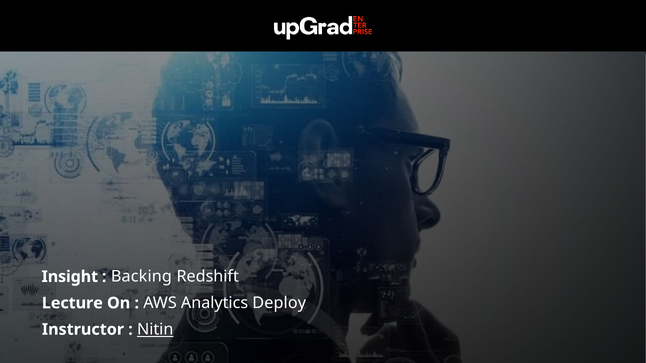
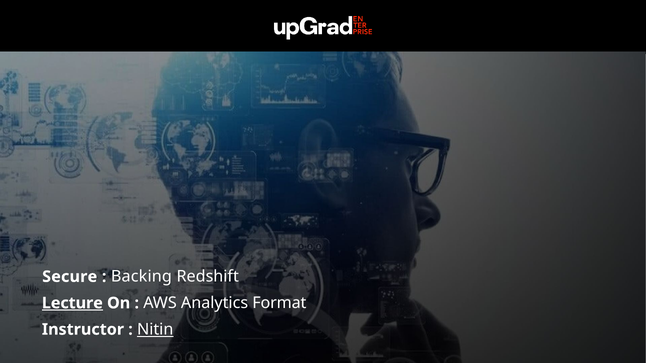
Insight: Insight -> Secure
Lecture underline: none -> present
Deploy: Deploy -> Format
